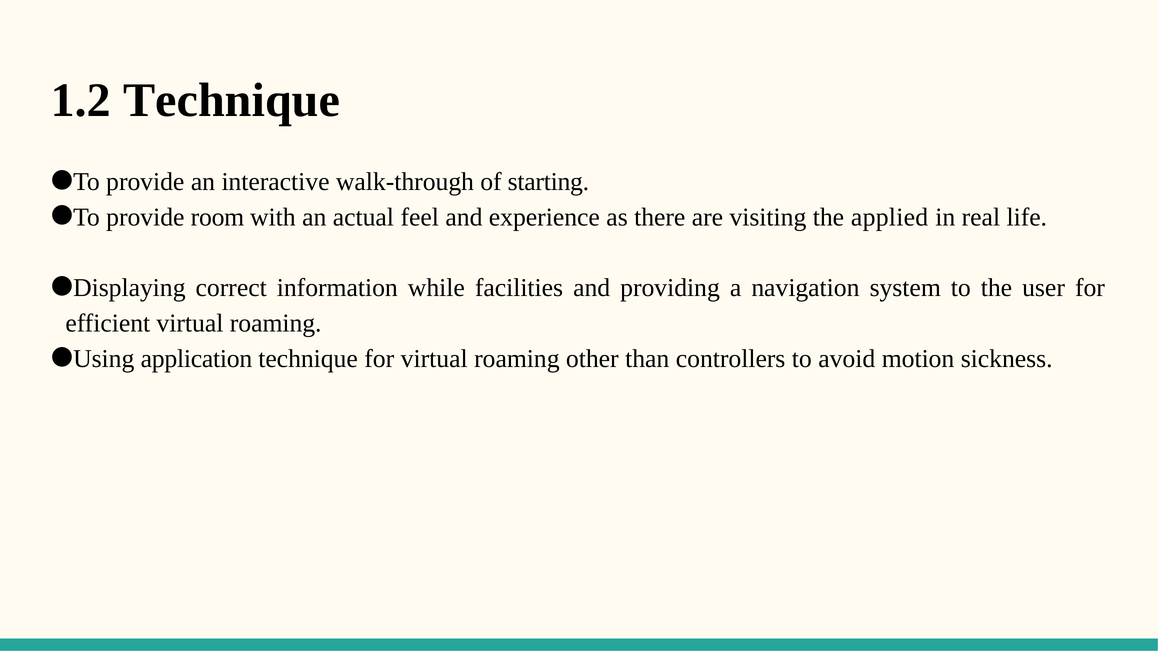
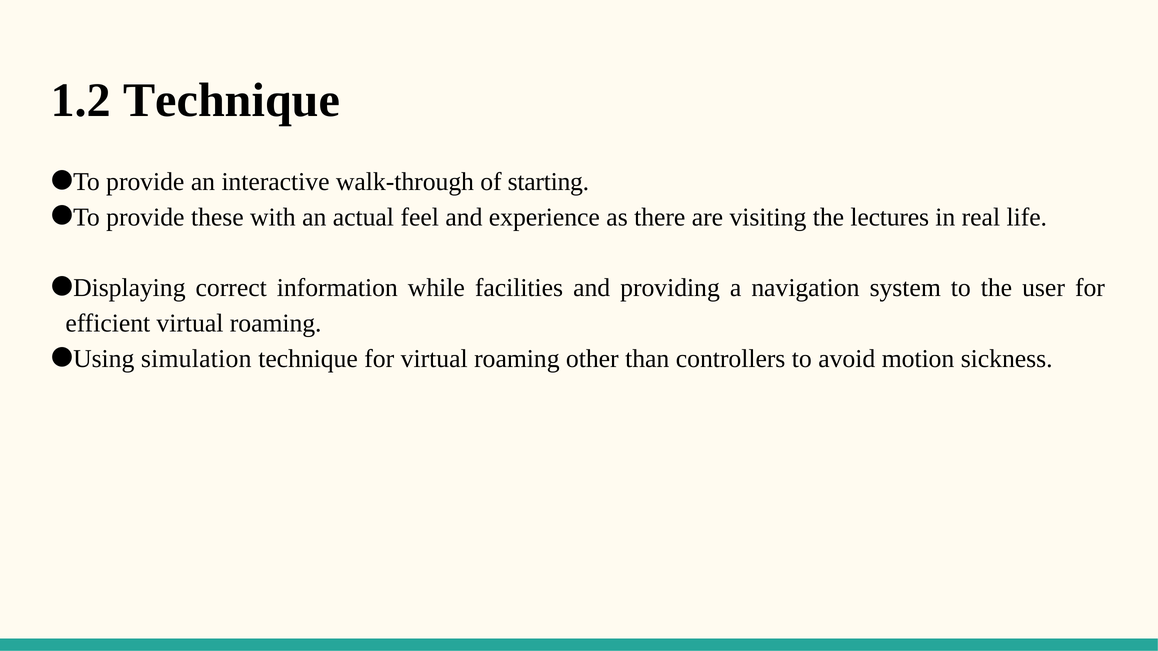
room: room -> these
applied: applied -> lectures
application: application -> simulation
